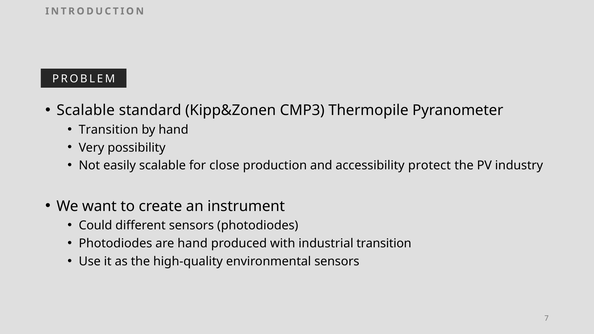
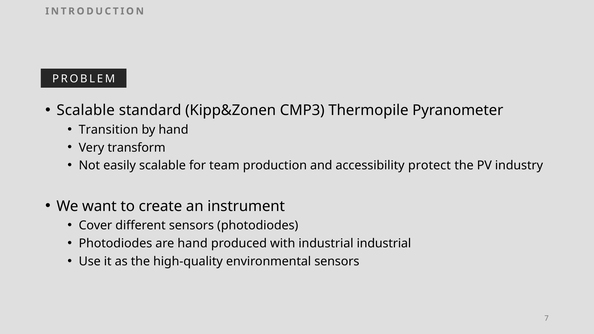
possibility: possibility -> transform
close: close -> team
Could: Could -> Cover
industrial transition: transition -> industrial
